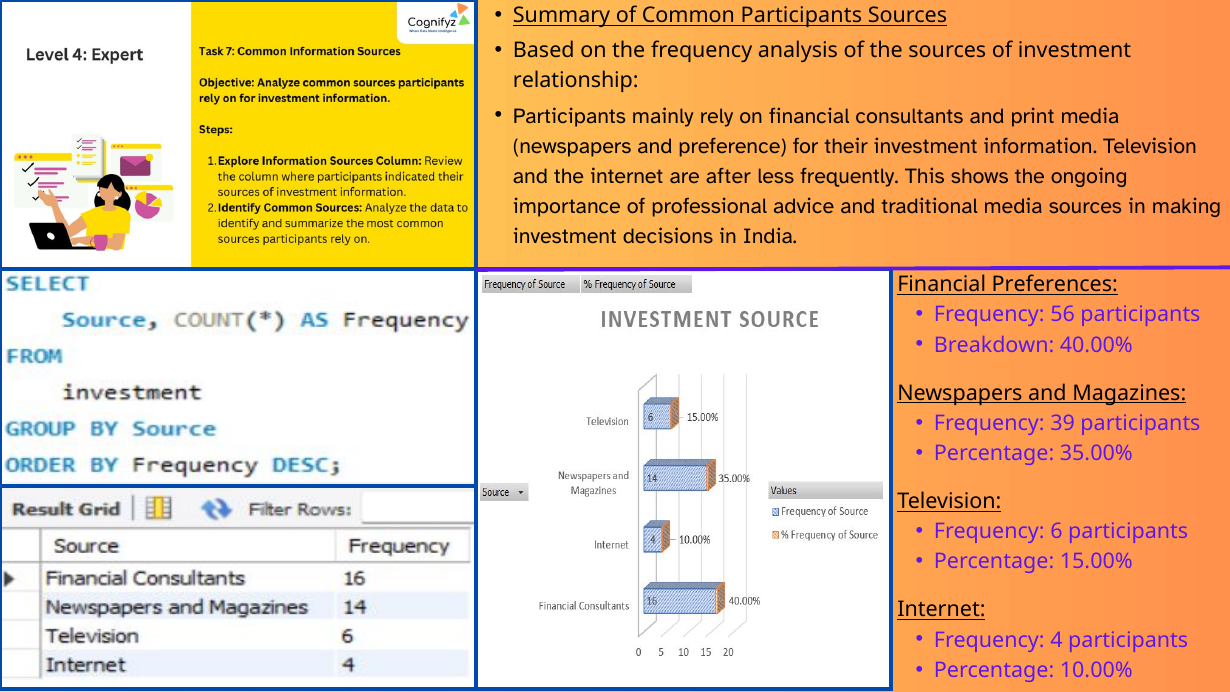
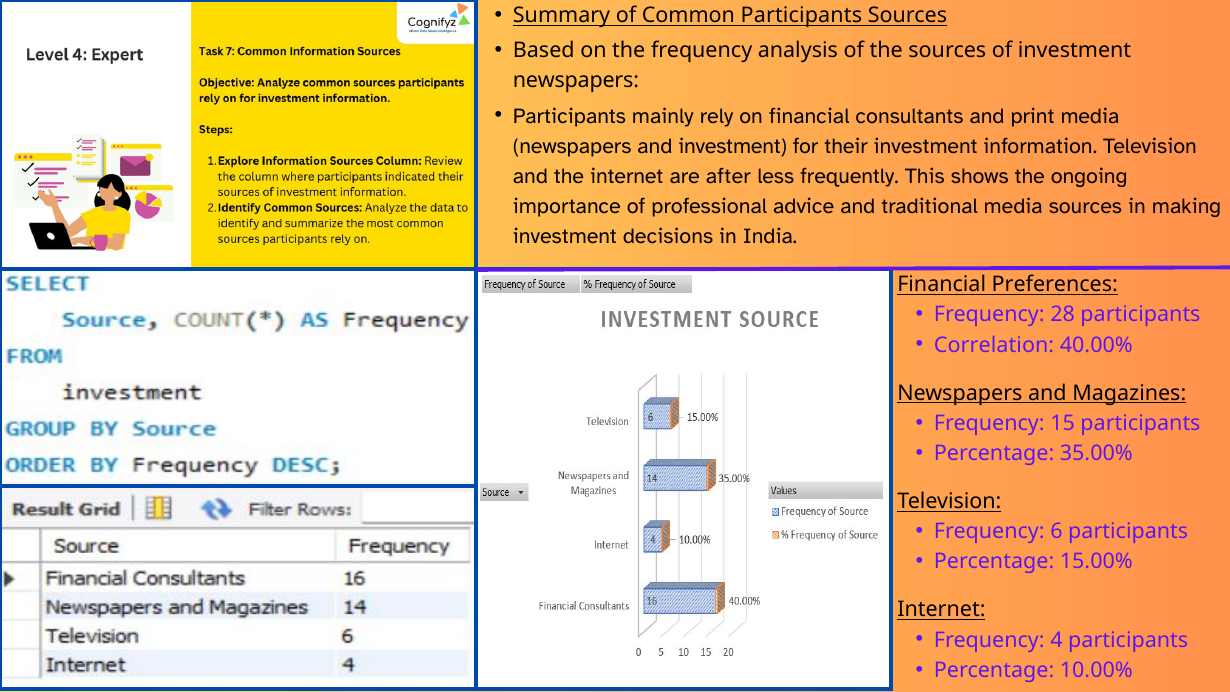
relationship at (576, 81): relationship -> newspapers
and preference: preference -> investment
56: 56 -> 28
Breakdown: Breakdown -> Correlation
39: 39 -> 15
